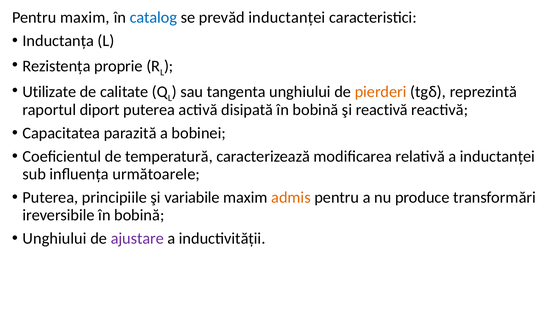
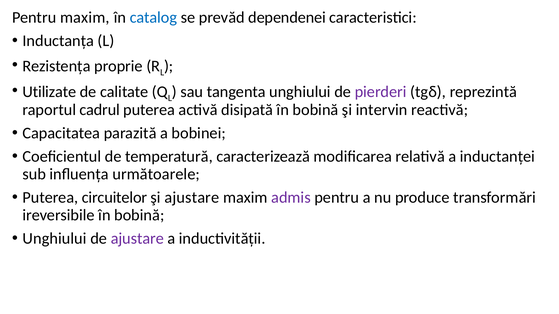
prevăd inductanței: inductanței -> dependenei
pierderi colour: orange -> purple
diport: diport -> cadrul
şi reactivă: reactivă -> intervin
principiile: principiile -> circuitelor
şi variabile: variabile -> ajustare
admis colour: orange -> purple
